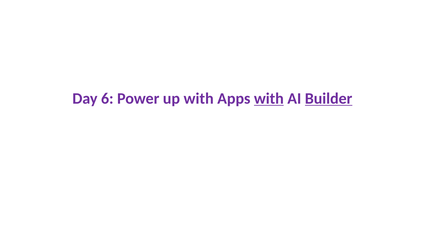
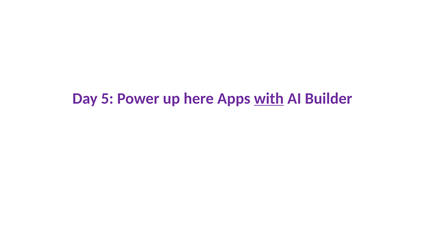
6: 6 -> 5
up with: with -> here
Builder underline: present -> none
